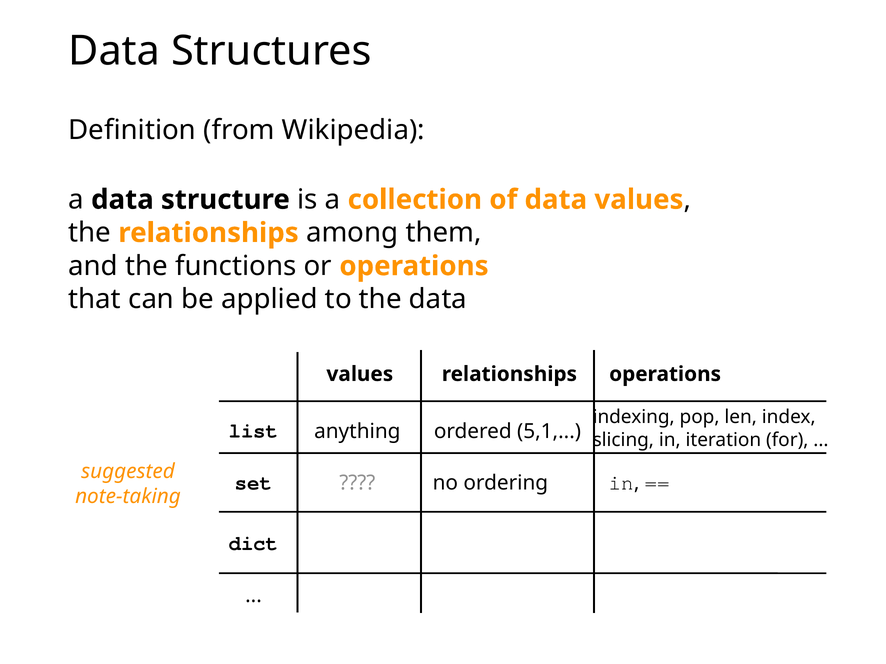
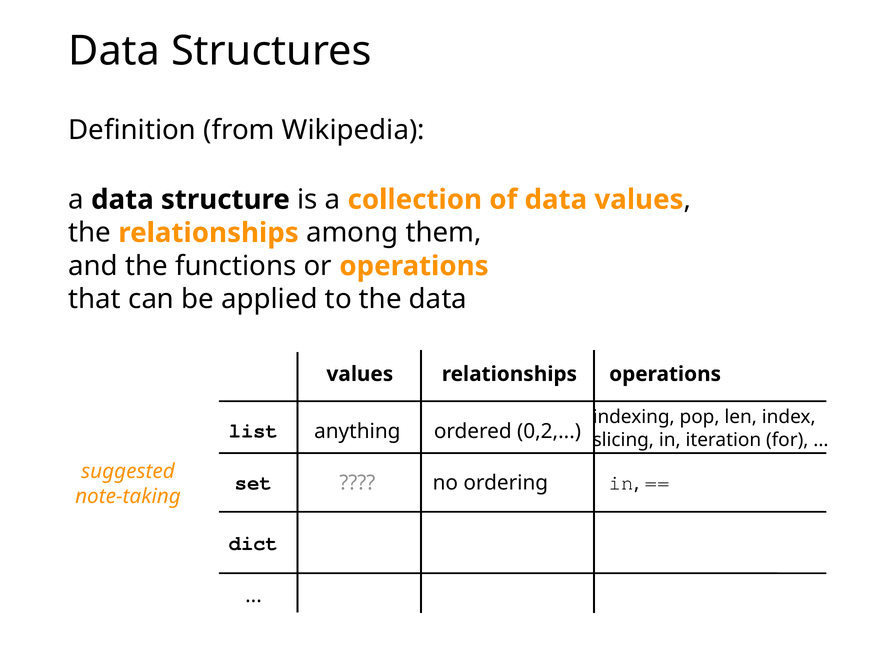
5,1: 5,1 -> 0,2
